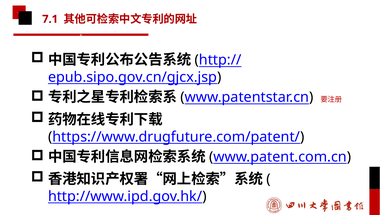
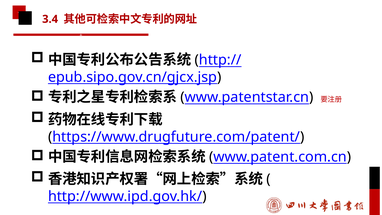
7.1: 7.1 -> 3.4
